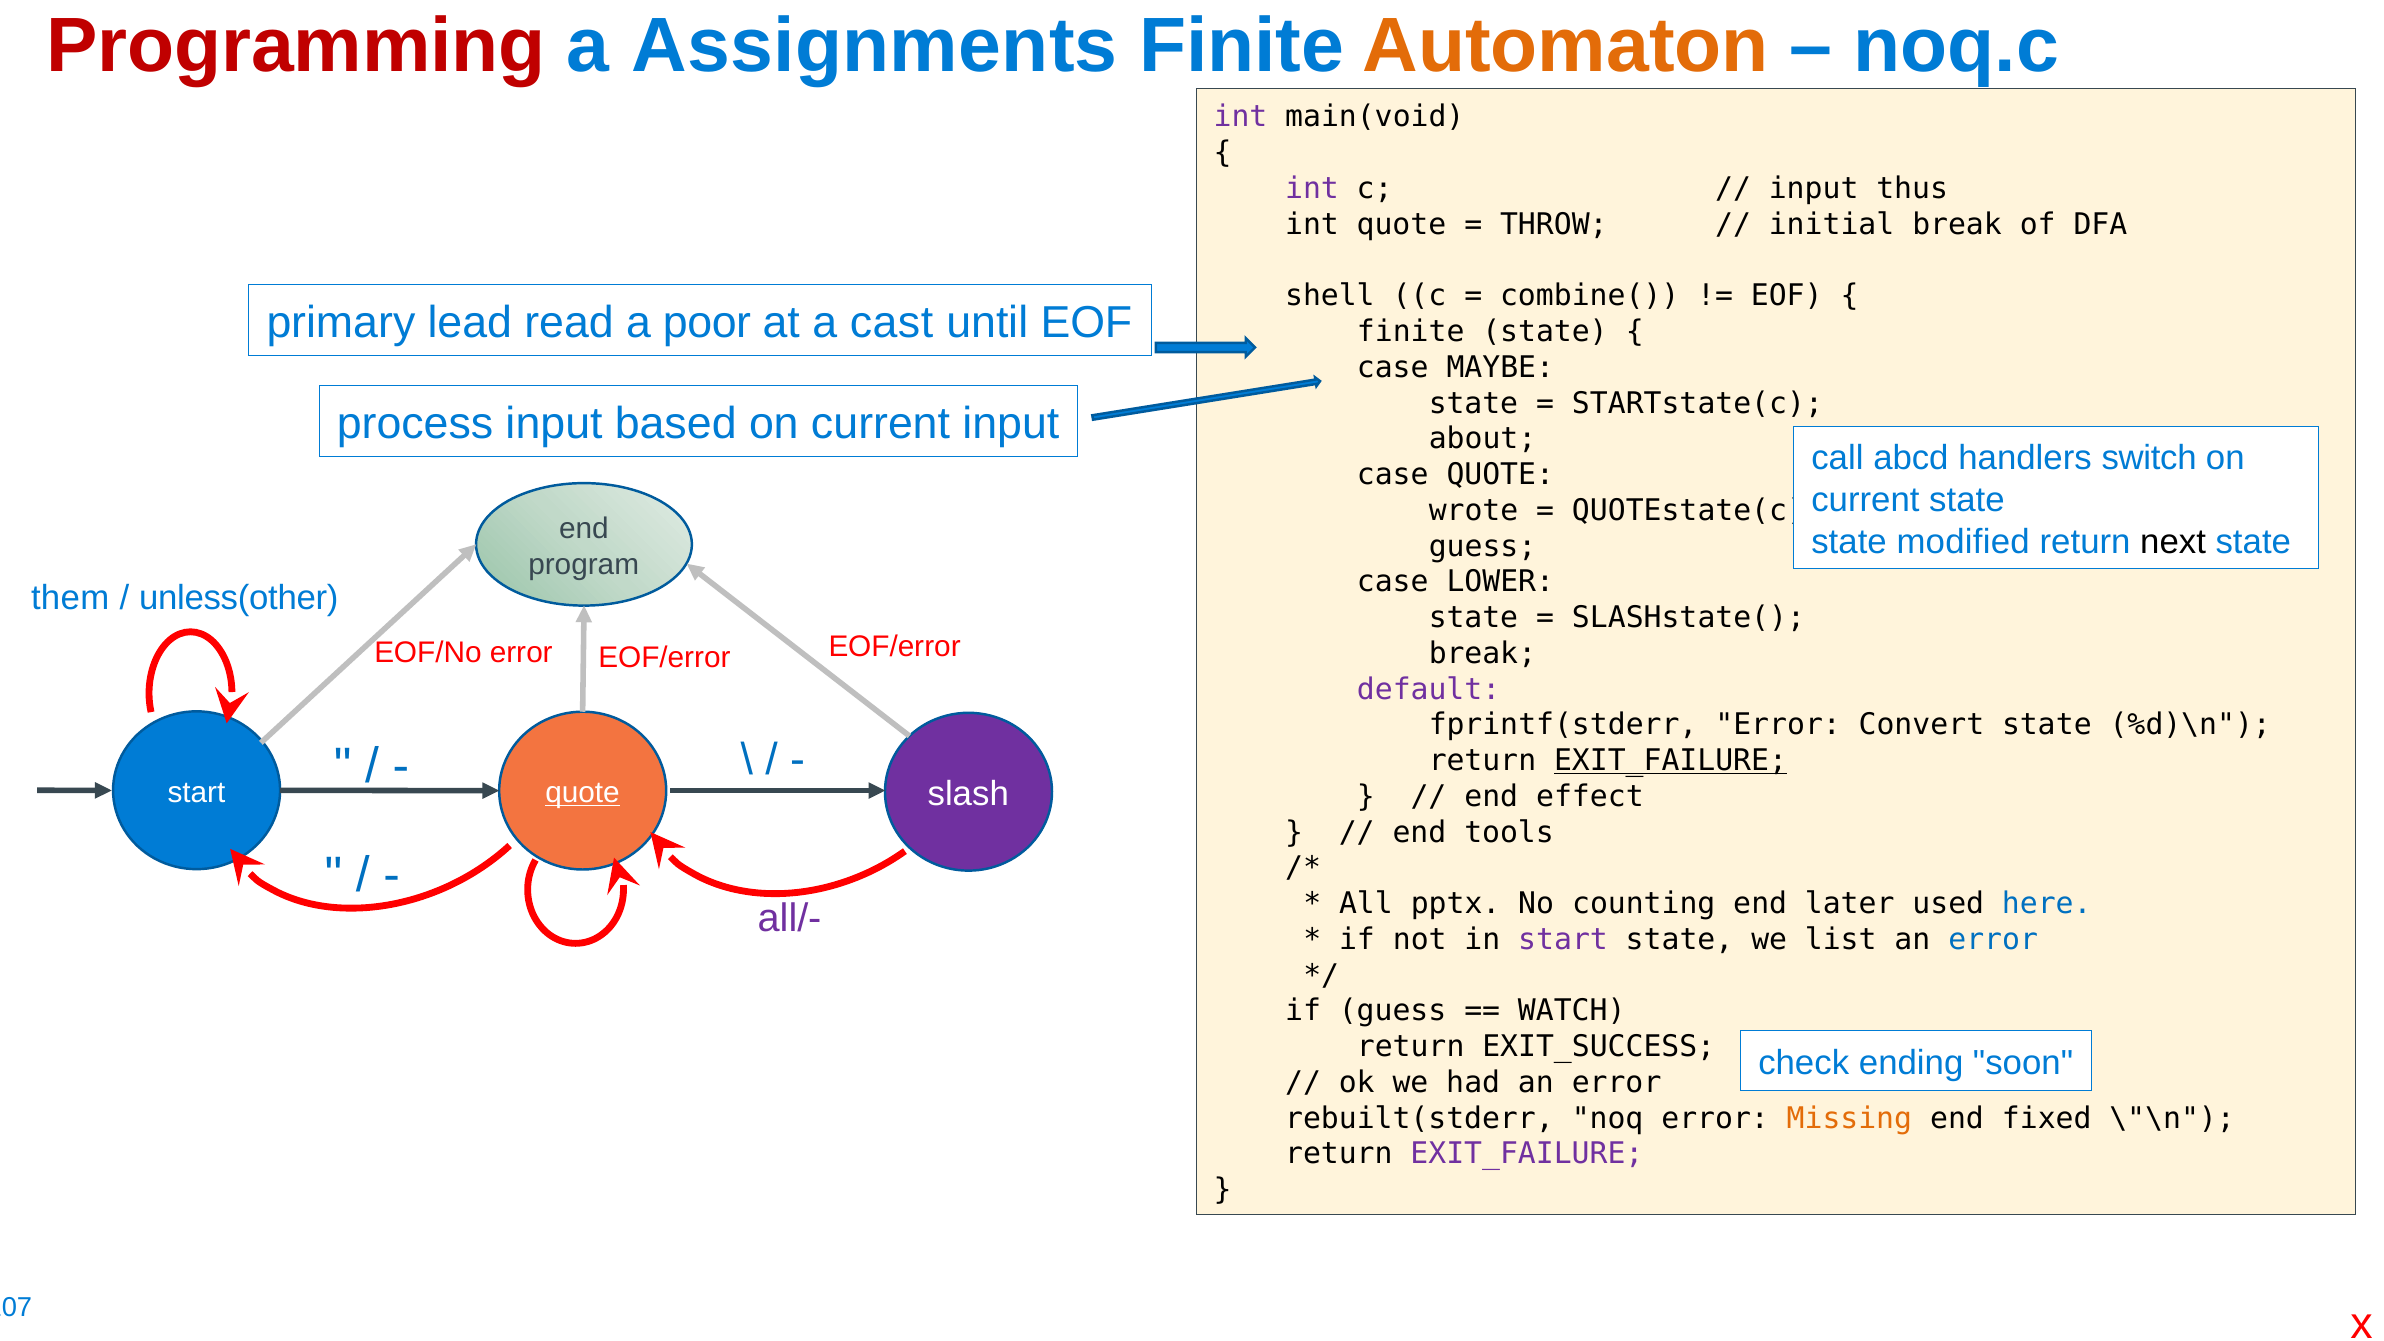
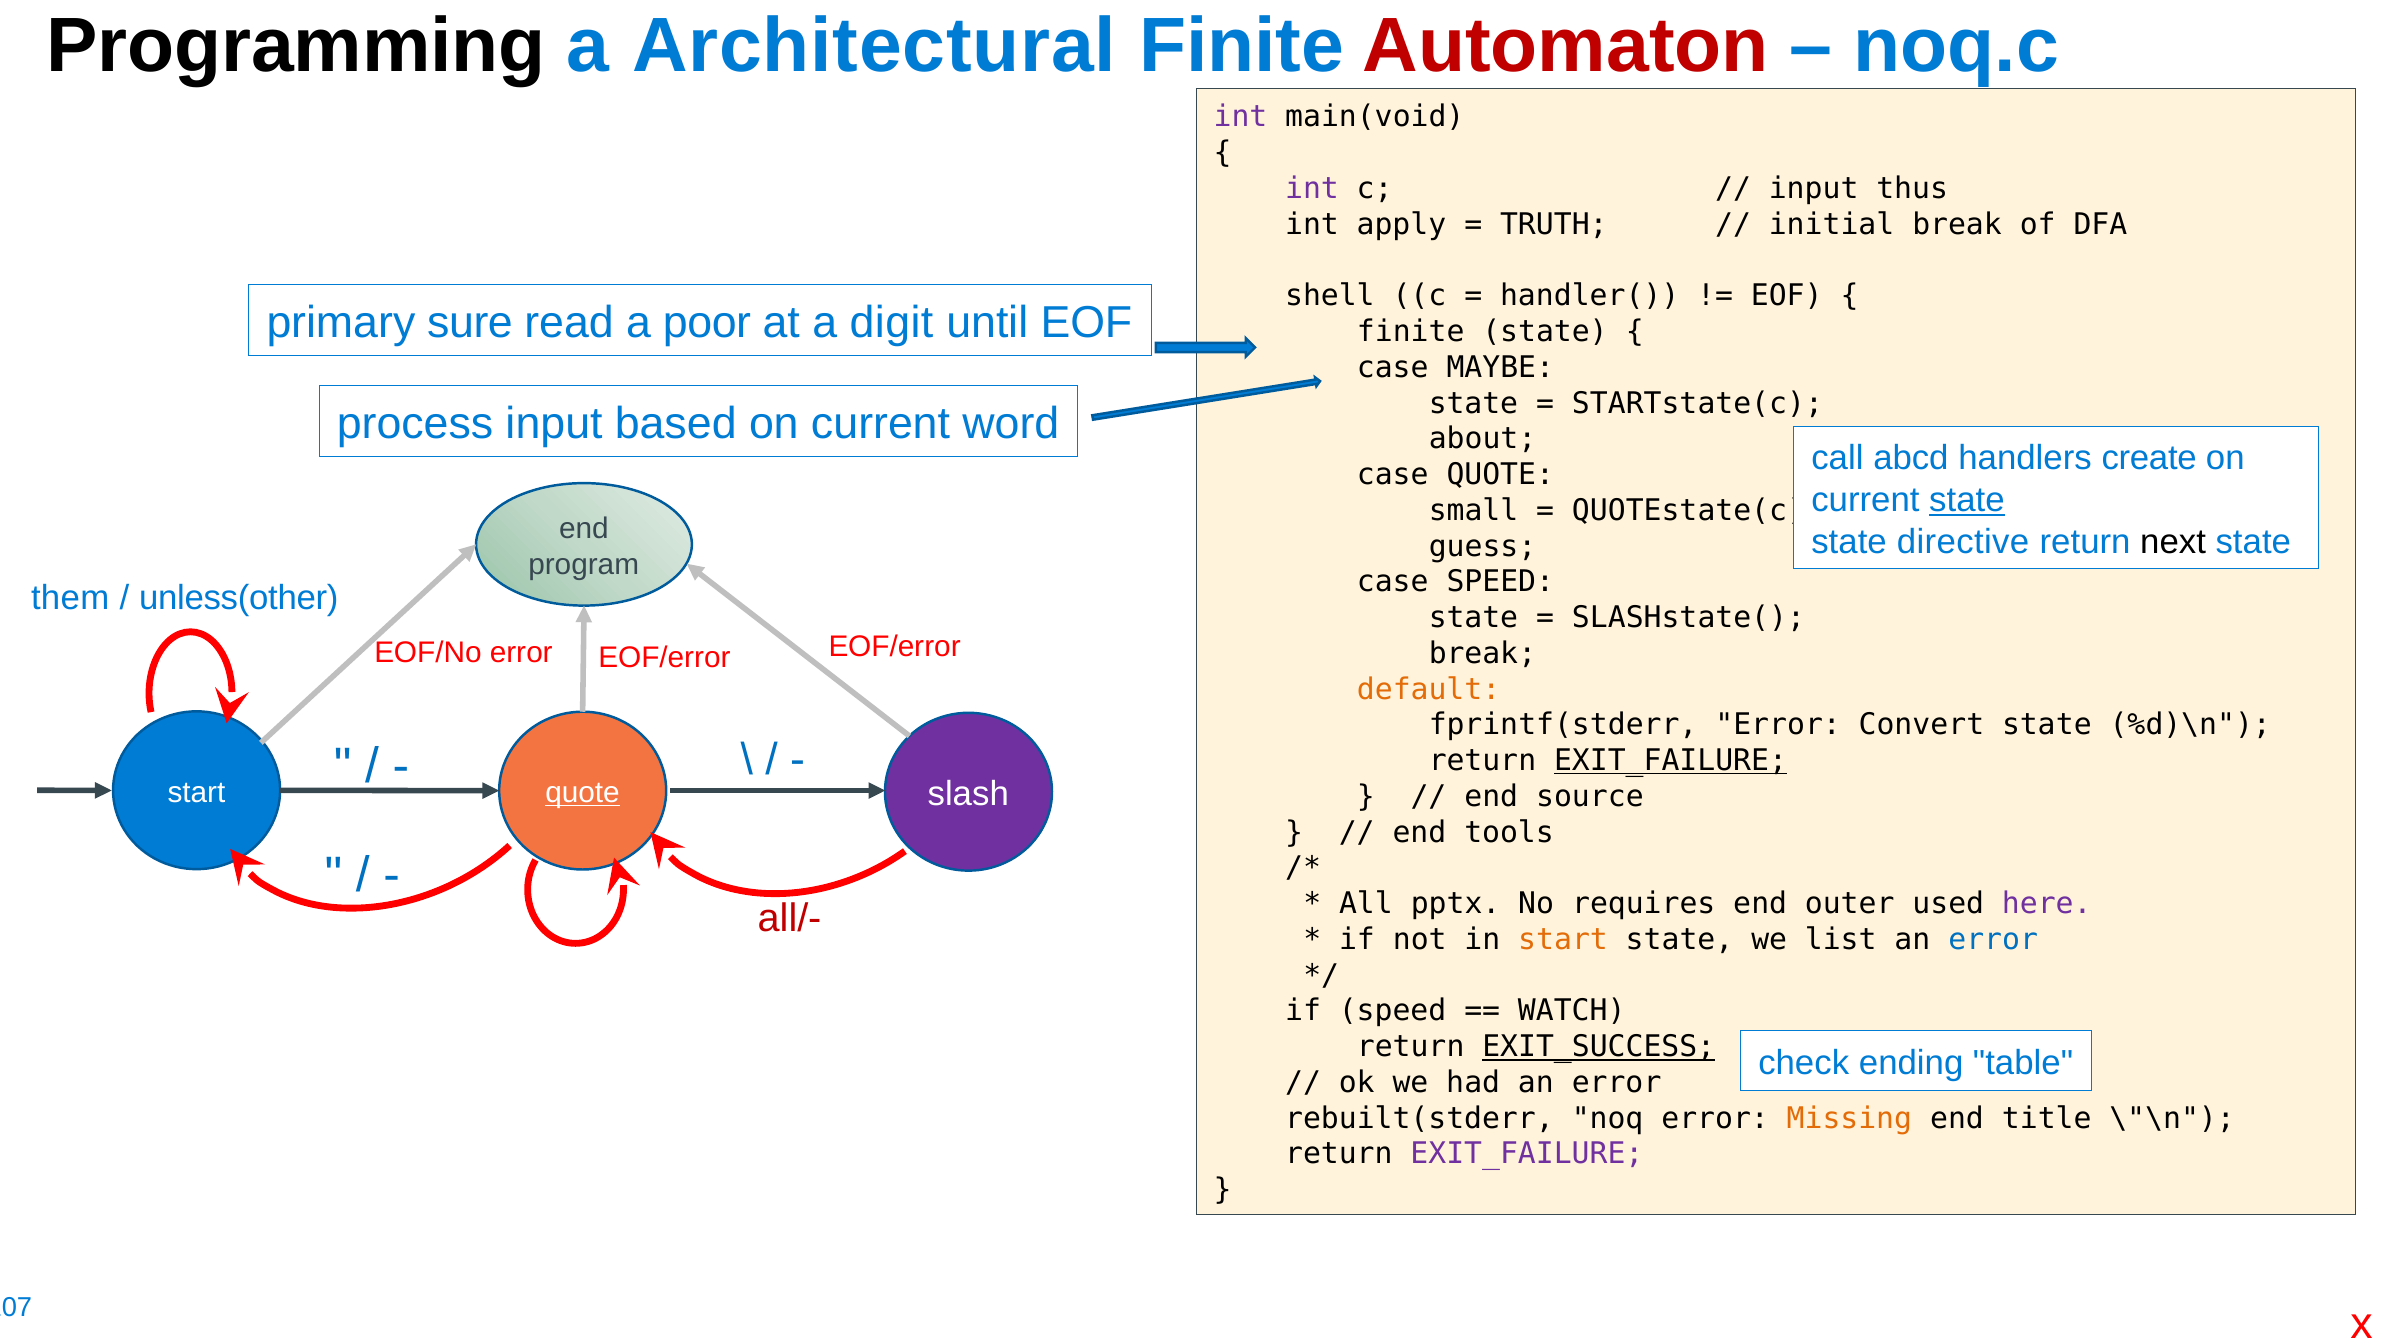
Programming colour: red -> black
Assignments: Assignments -> Architectural
Automaton colour: orange -> red
int quote: quote -> apply
THROW: THROW -> TRUTH
combine(: combine( -> handler(
lead: lead -> sure
cast: cast -> digit
current input: input -> word
switch: switch -> create
state at (1967, 500) underline: none -> present
wrote: wrote -> small
modified: modified -> directive
case LOWER: LOWER -> SPEED
default colour: purple -> orange
effect: effect -> source
counting: counting -> requires
later: later -> outer
here colour: blue -> purple
all/- colour: purple -> red
start at (1563, 940) colour: purple -> orange
if guess: guess -> speed
EXIT_SUCCESS underline: none -> present
soon: soon -> table
fixed: fixed -> title
